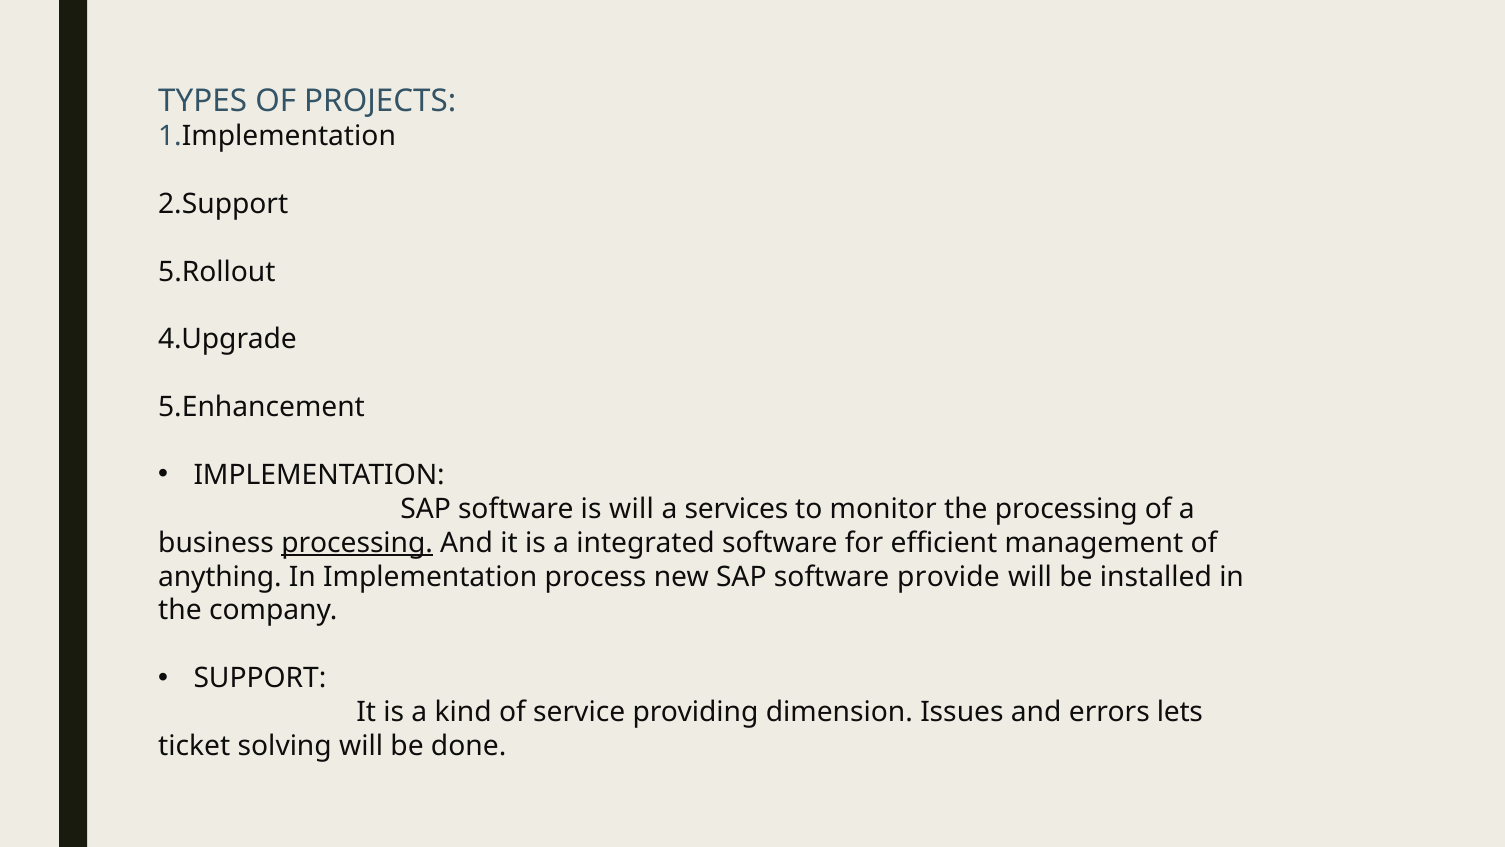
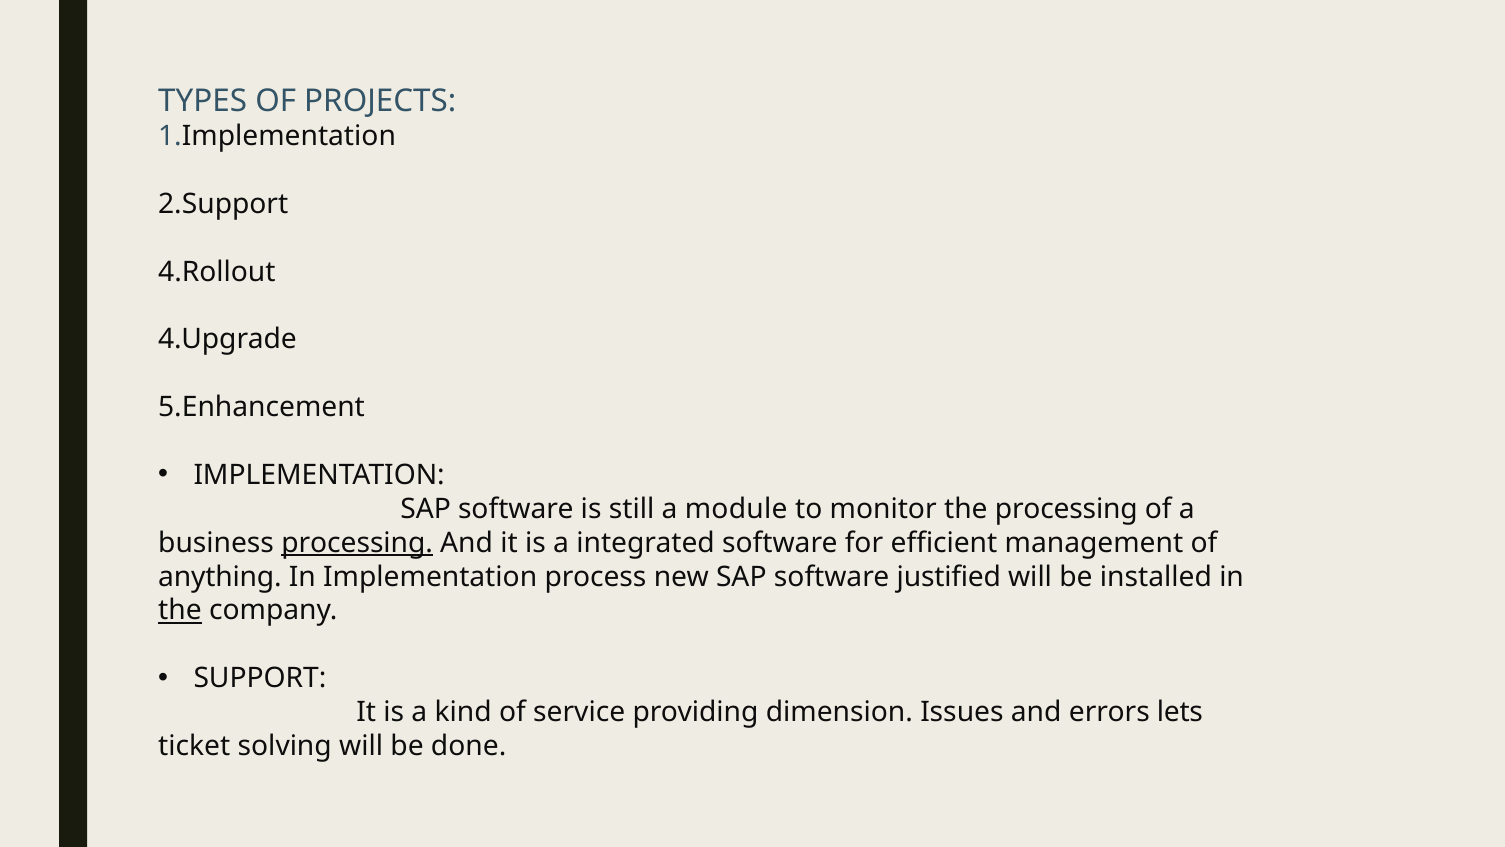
5.Rollout: 5.Rollout -> 4.Rollout
is will: will -> still
services: services -> module
provide: provide -> justified
the at (180, 610) underline: none -> present
